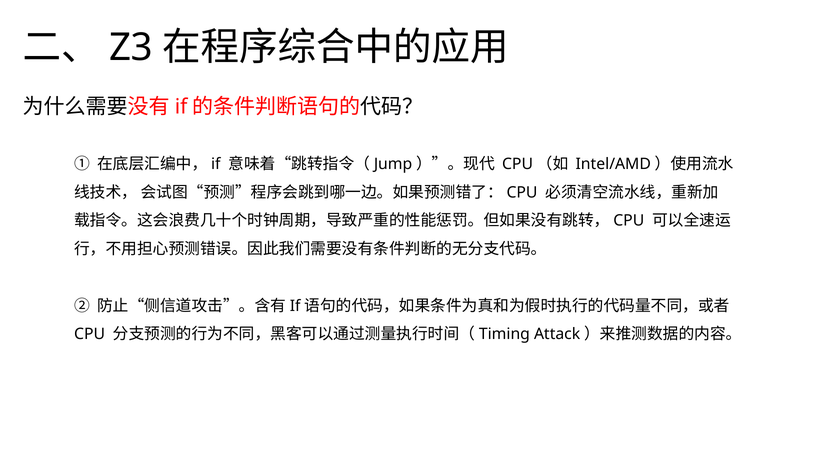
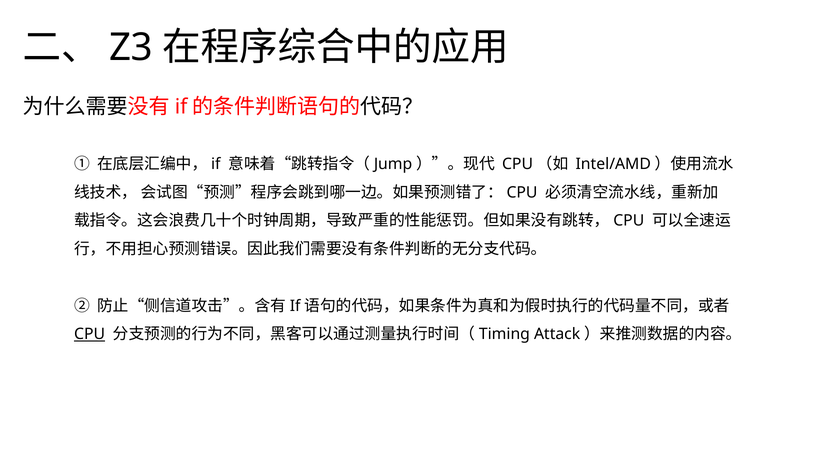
CPU underline: none -> present
